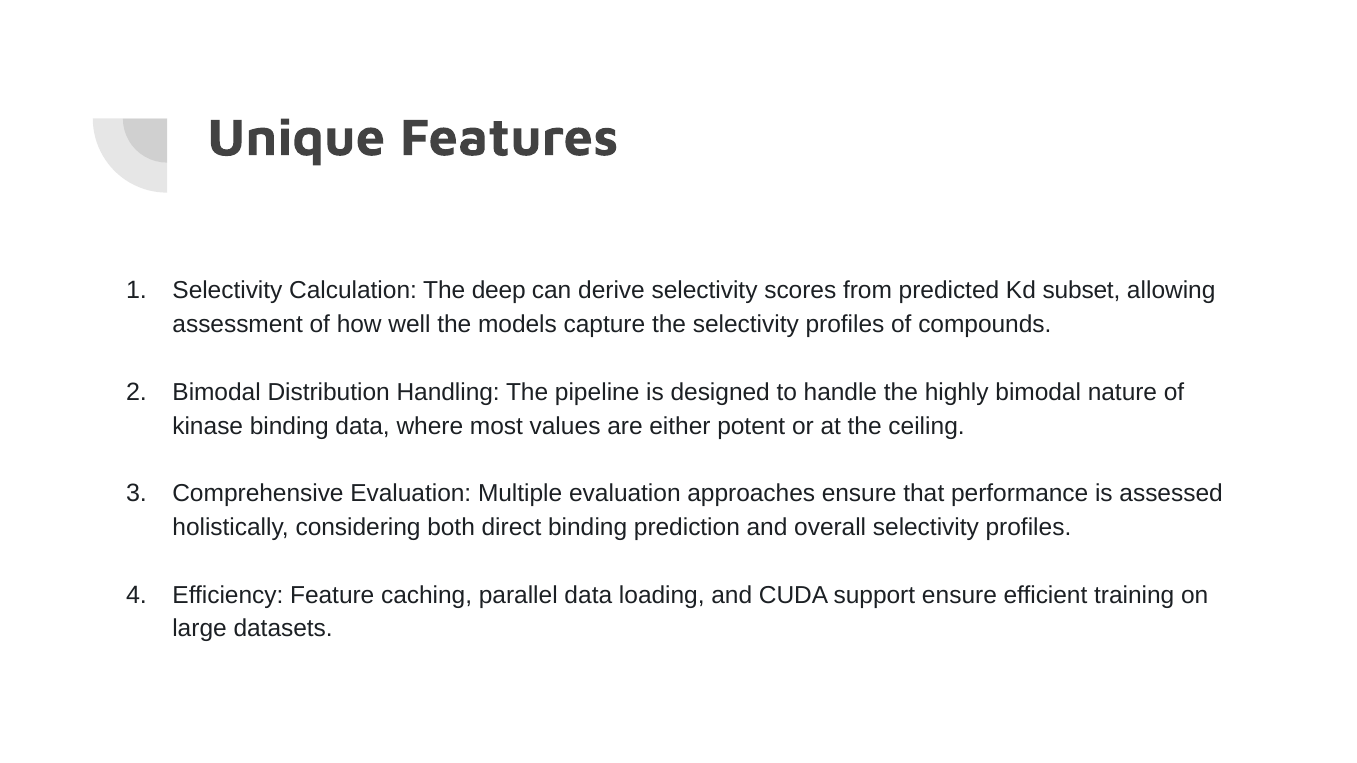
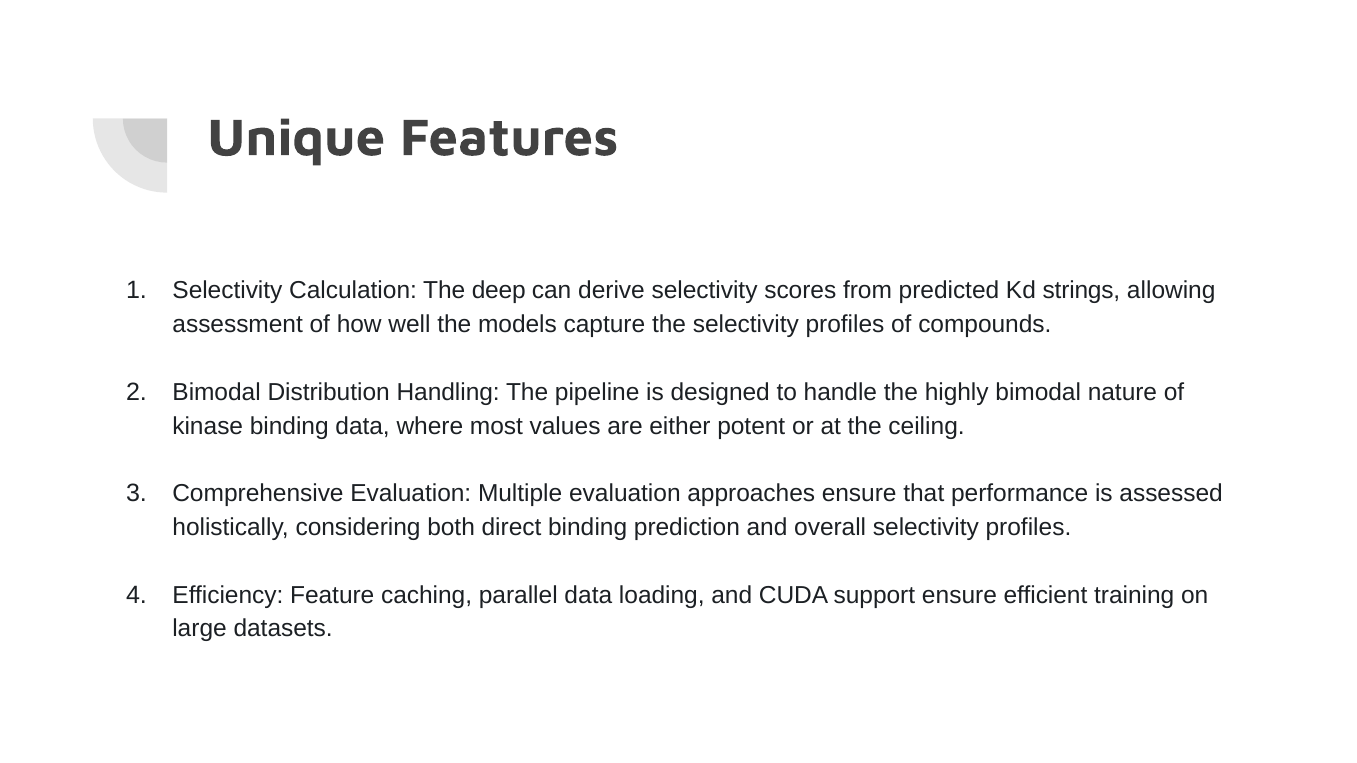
subset: subset -> strings
